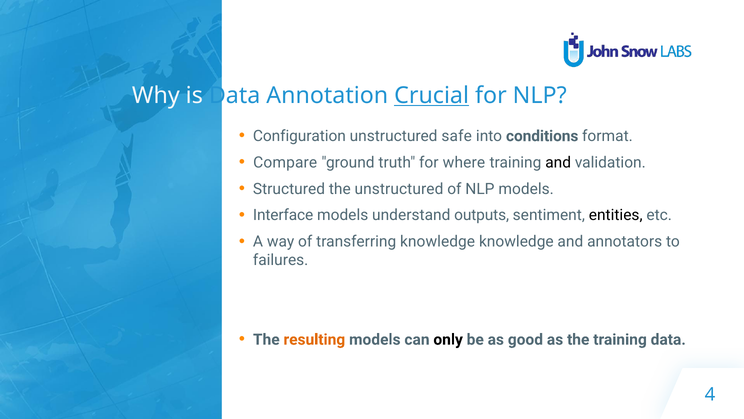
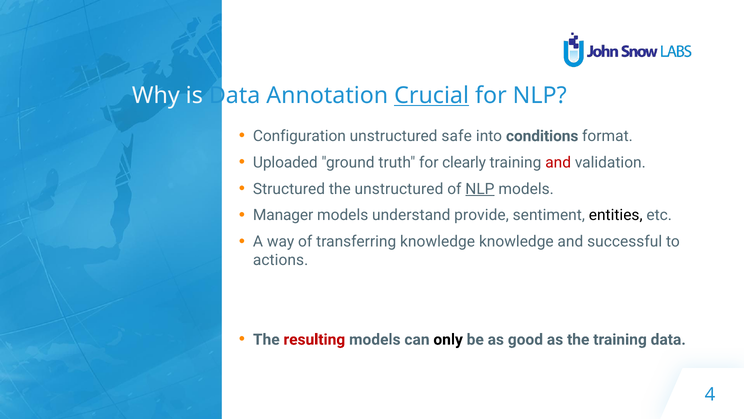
Compare: Compare -> Uploaded
where: where -> clearly
and at (558, 162) colour: black -> red
NLP at (480, 189) underline: none -> present
Interface: Interface -> Manager
outputs: outputs -> provide
annotators: annotators -> successful
failures: failures -> actions
resulting colour: orange -> red
